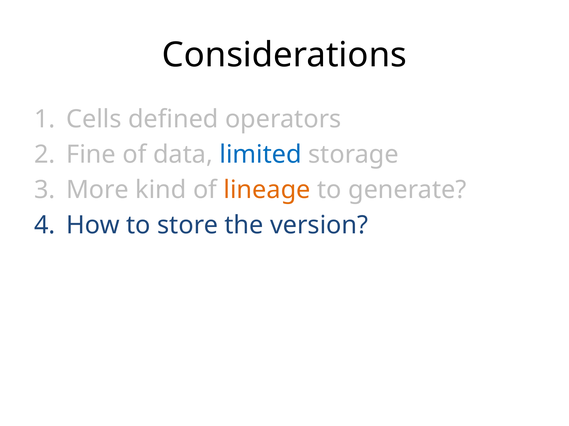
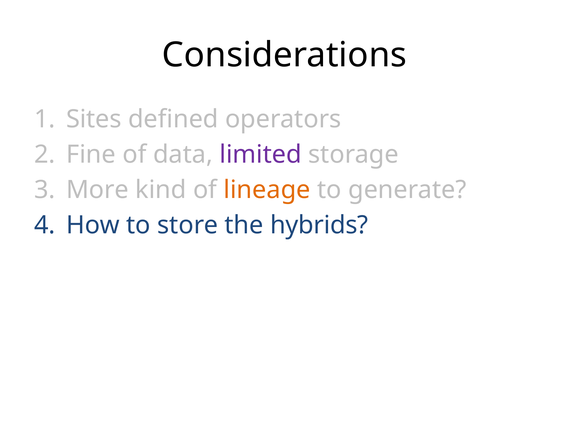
Cells: Cells -> Sites
limited colour: blue -> purple
version: version -> hybrids
